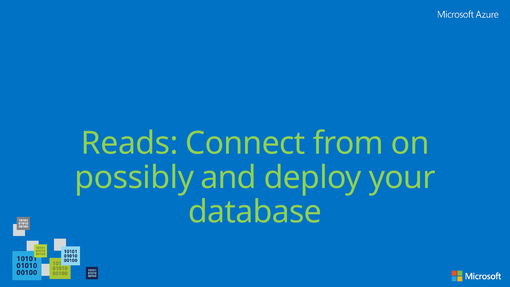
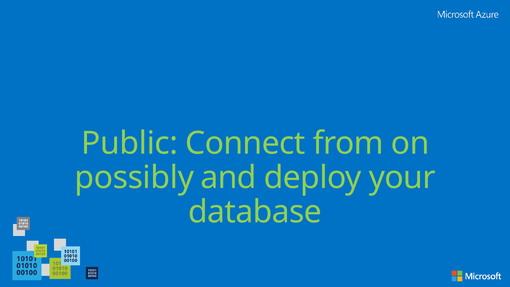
Reads: Reads -> Public
